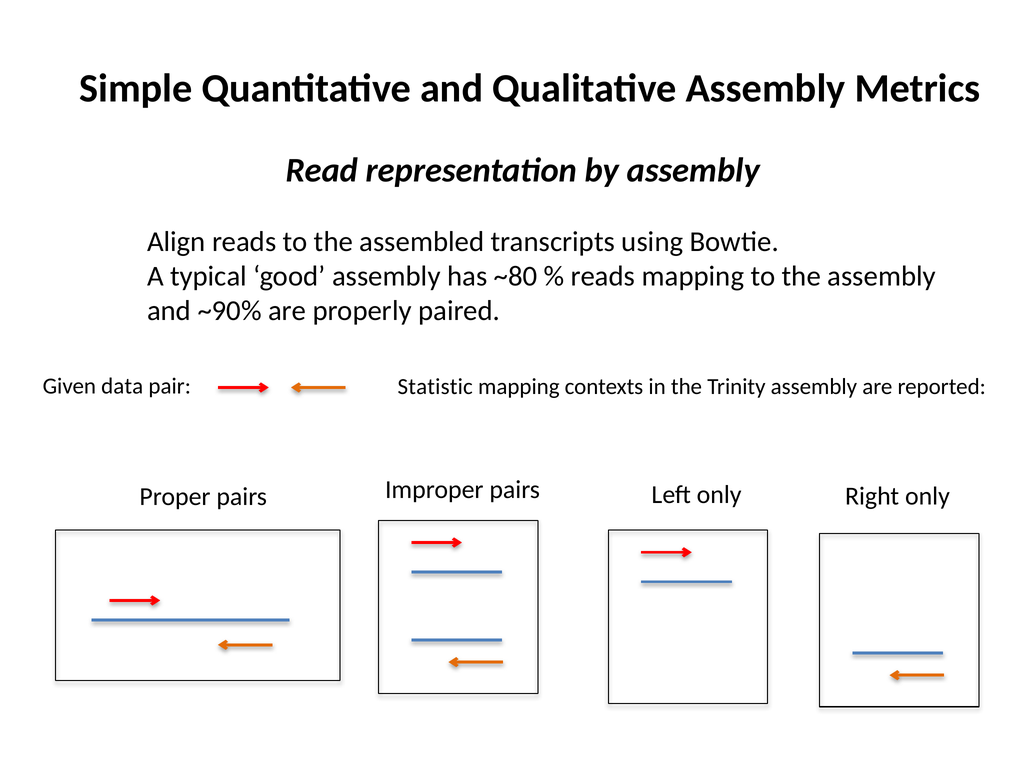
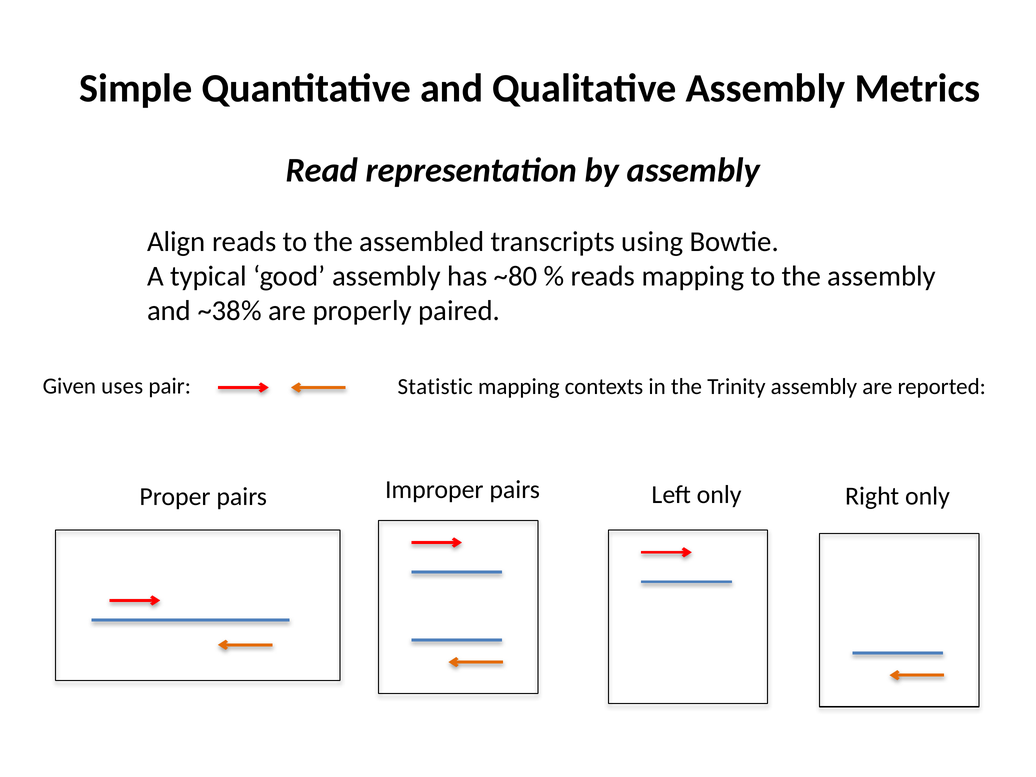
~90%: ~90% -> ~38%
data: data -> uses
